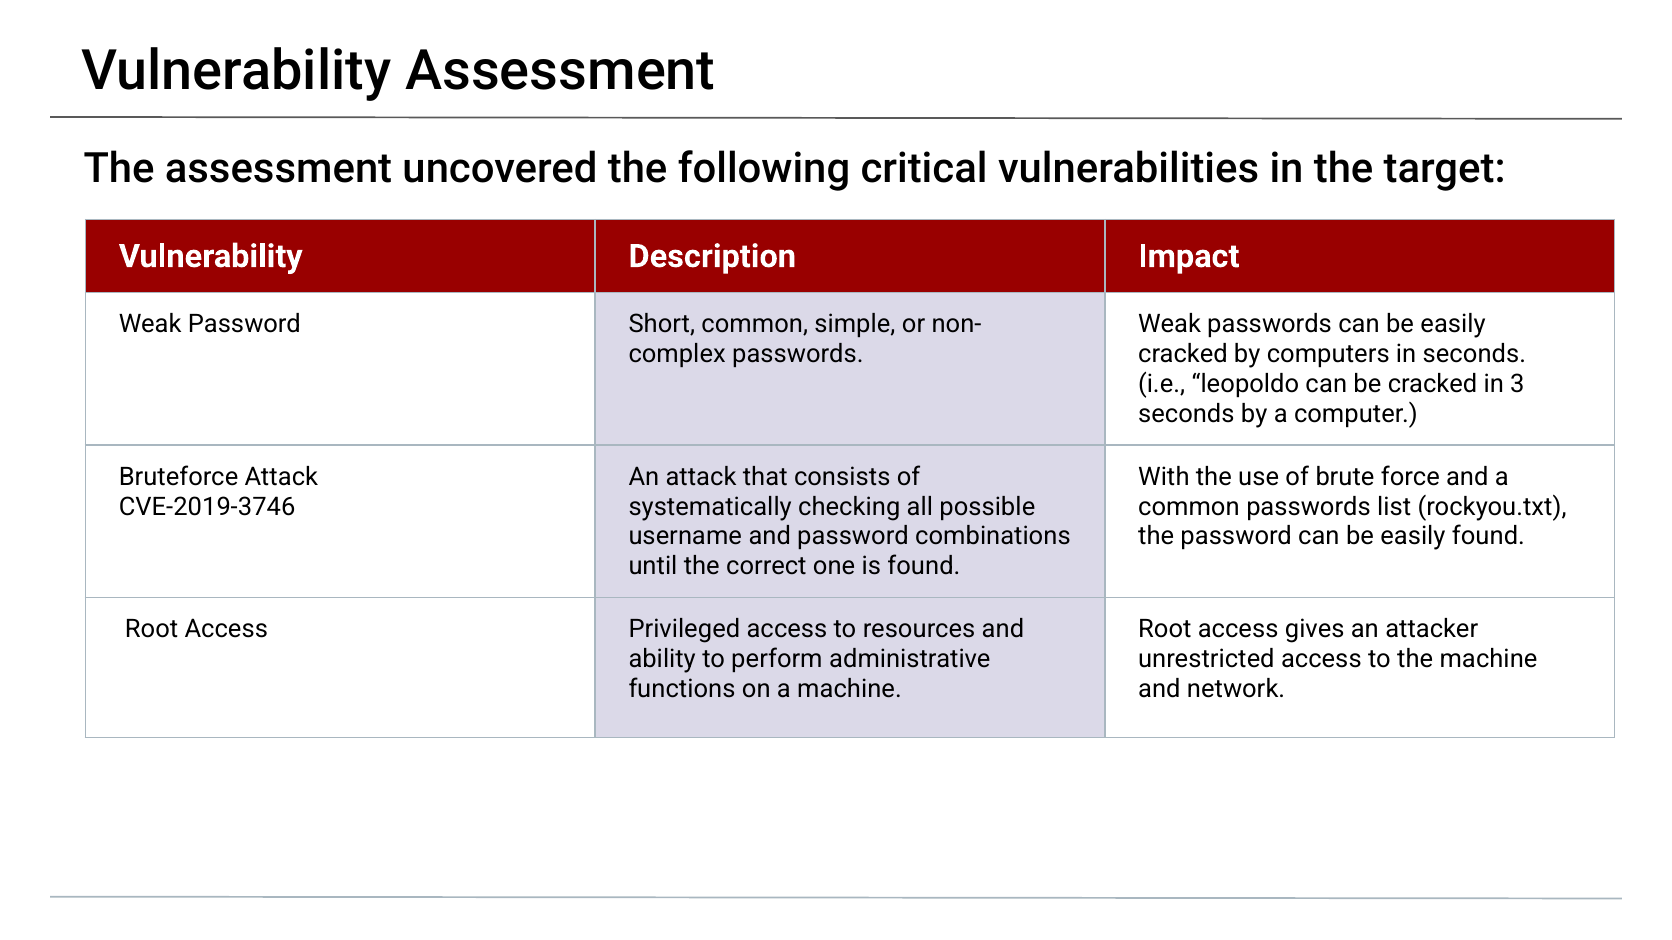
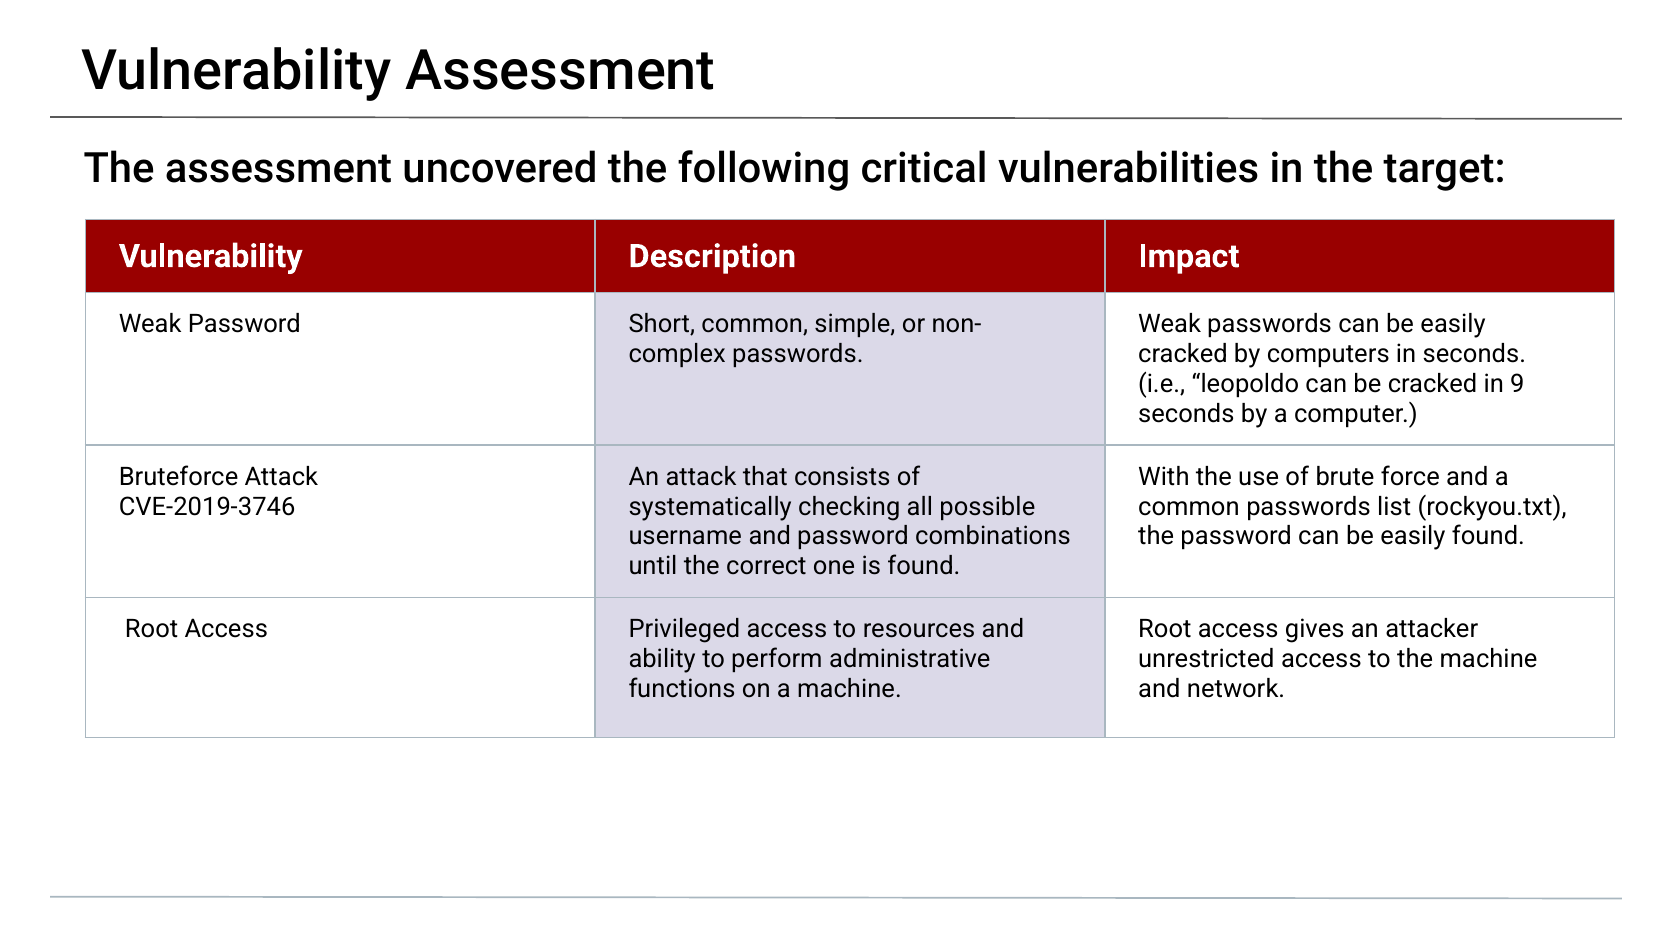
3: 3 -> 9
